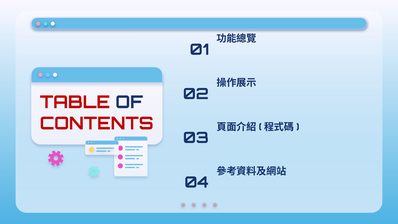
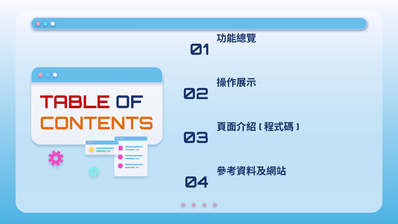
CONTENTS colour: red -> orange
